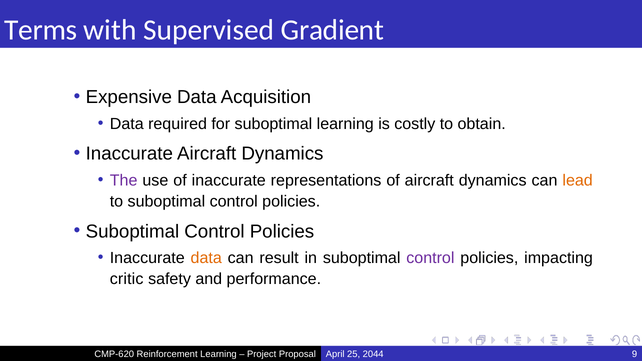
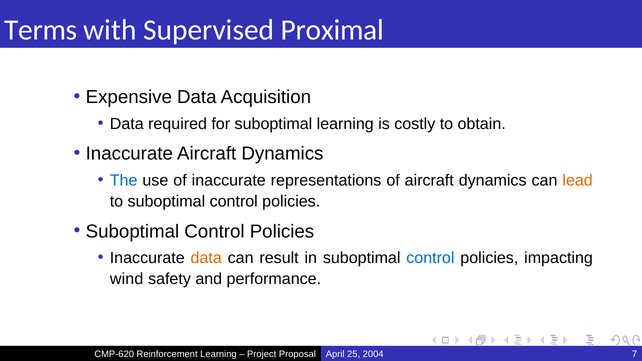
Gradient: Gradient -> Proximal
The colour: purple -> blue
control at (430, 258) colour: purple -> blue
critic: critic -> wind
2044: 2044 -> 2004
9: 9 -> 7
